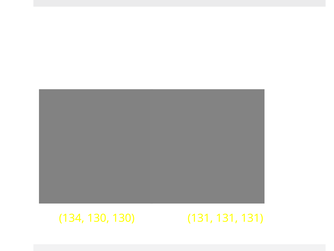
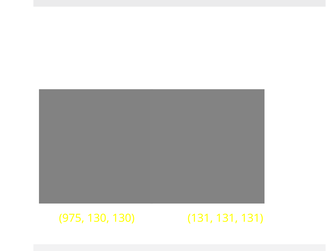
134: 134 -> 975
